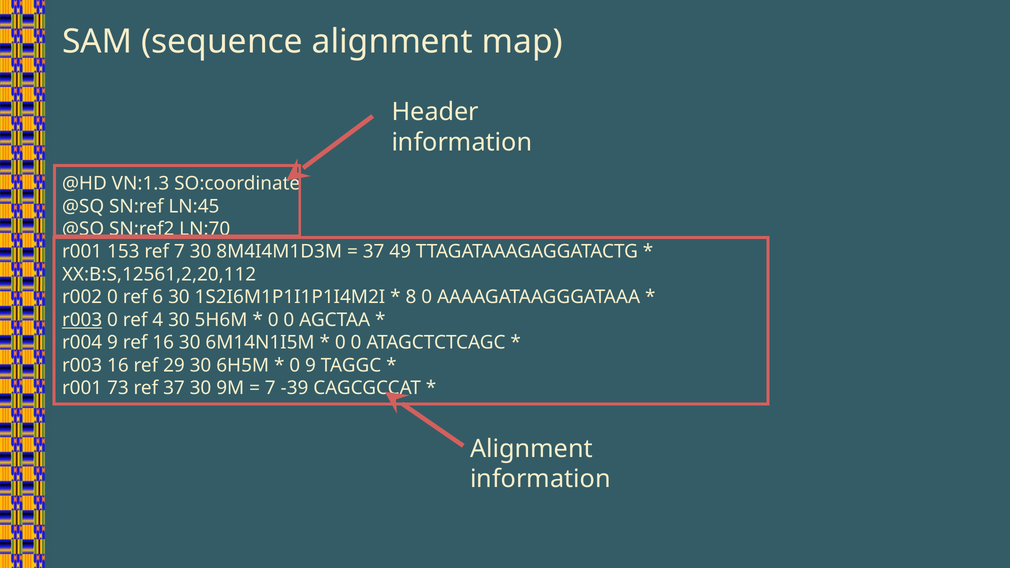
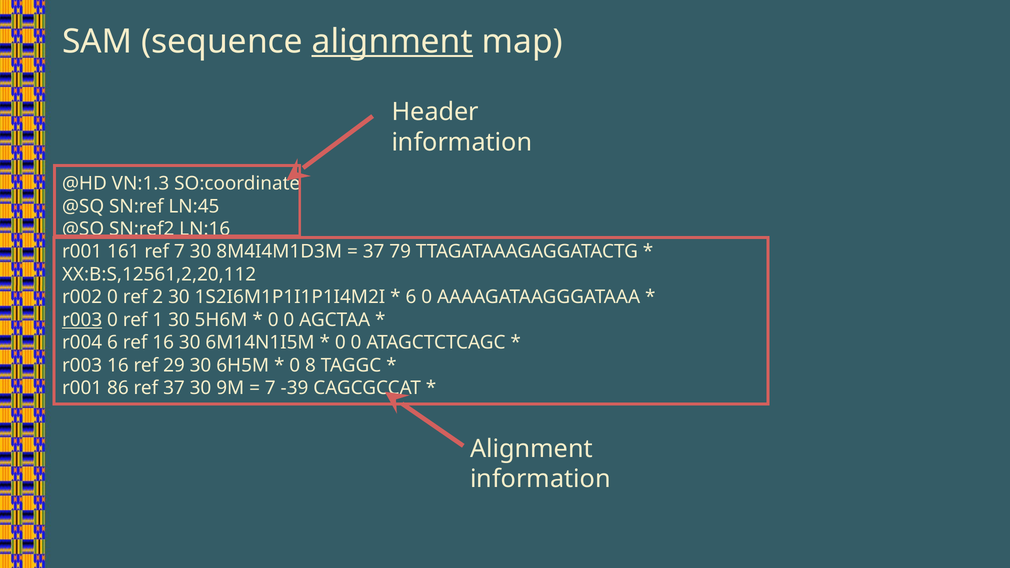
alignment at (392, 42) underline: none -> present
LN:70: LN:70 -> LN:16
153: 153 -> 161
49: 49 -> 79
6: 6 -> 2
8 at (411, 297): 8 -> 6
4: 4 -> 1
r004 9: 9 -> 6
0 9: 9 -> 8
73: 73 -> 86
